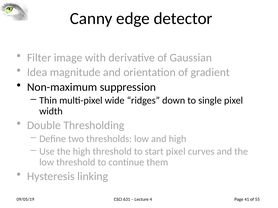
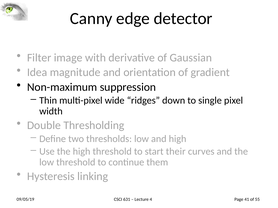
start pixel: pixel -> their
